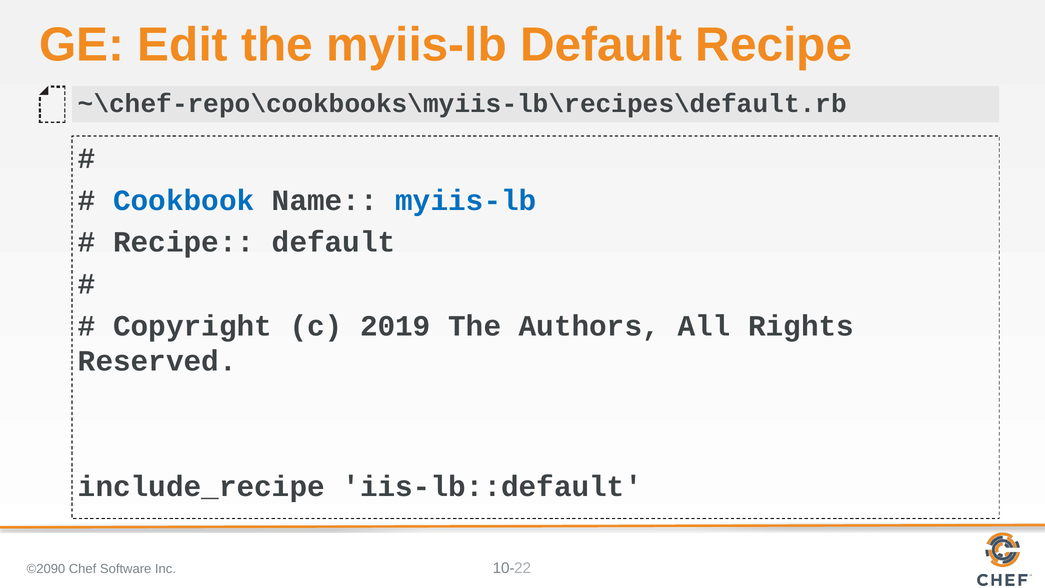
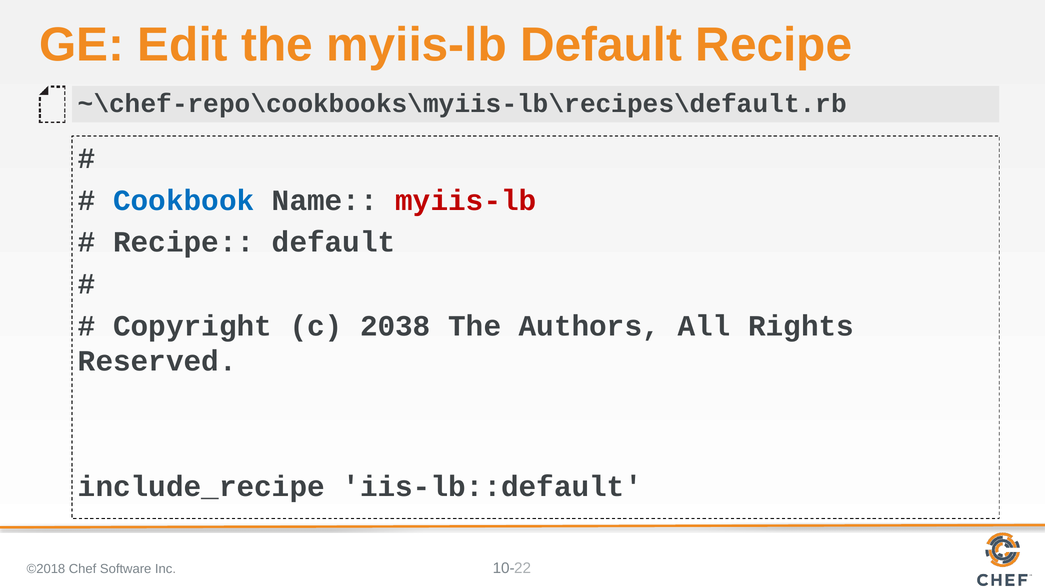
myiis-lb at (466, 200) colour: blue -> red
2019: 2019 -> 2038
©2090: ©2090 -> ©2018
